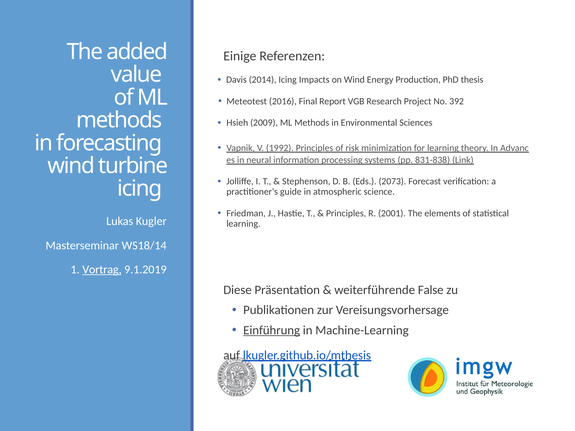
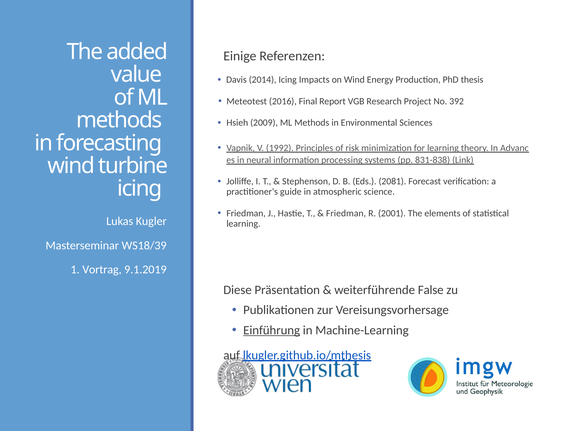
2073: 2073 -> 2081
Principles at (346, 213): Principles -> Friedman
WS18/14: WS18/14 -> WS18/39
Vortrag underline: present -> none
